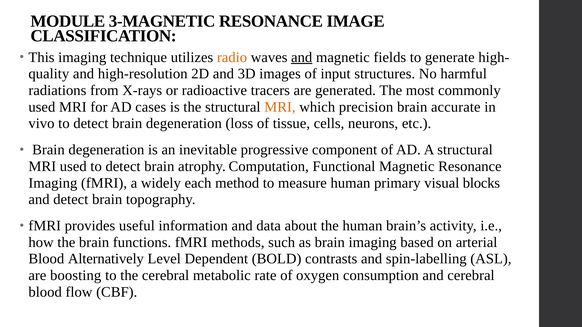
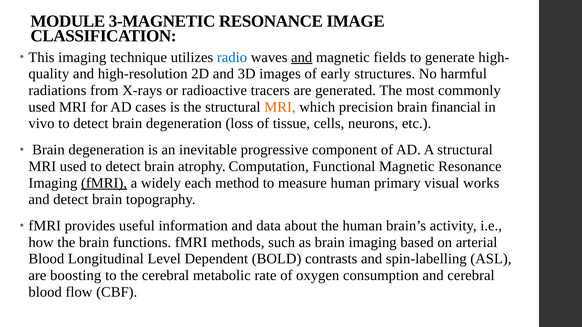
radio colour: orange -> blue
input: input -> early
accurate: accurate -> financial
fMRI at (104, 183) underline: none -> present
blocks: blocks -> works
Alternatively: Alternatively -> Longitudinal
